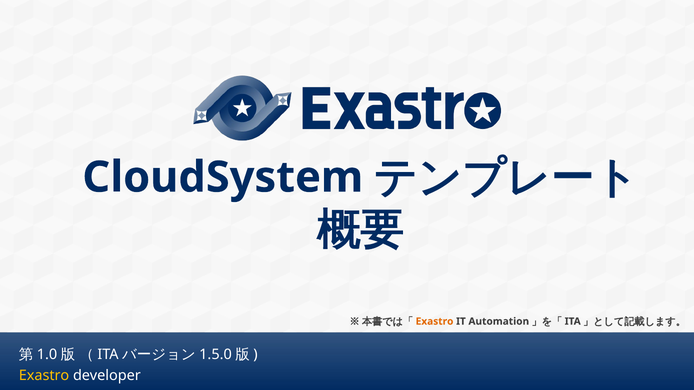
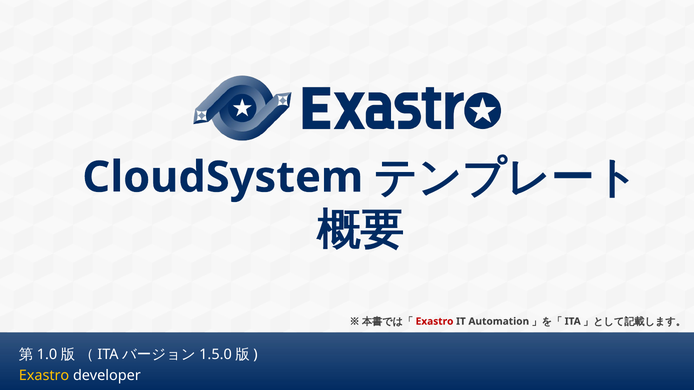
Exastro at (435, 322) colour: orange -> red
